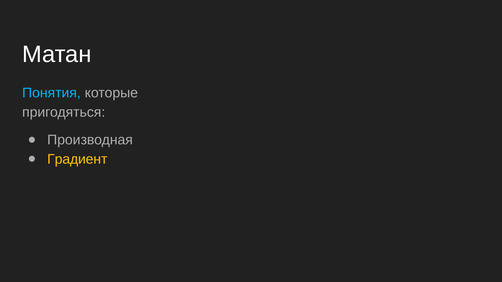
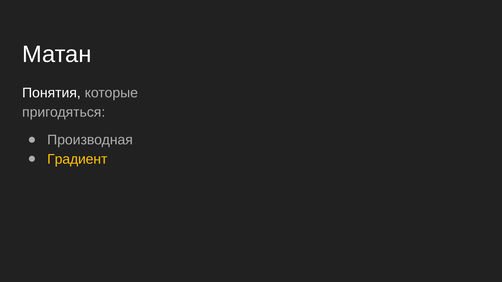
Понятия colour: light blue -> white
